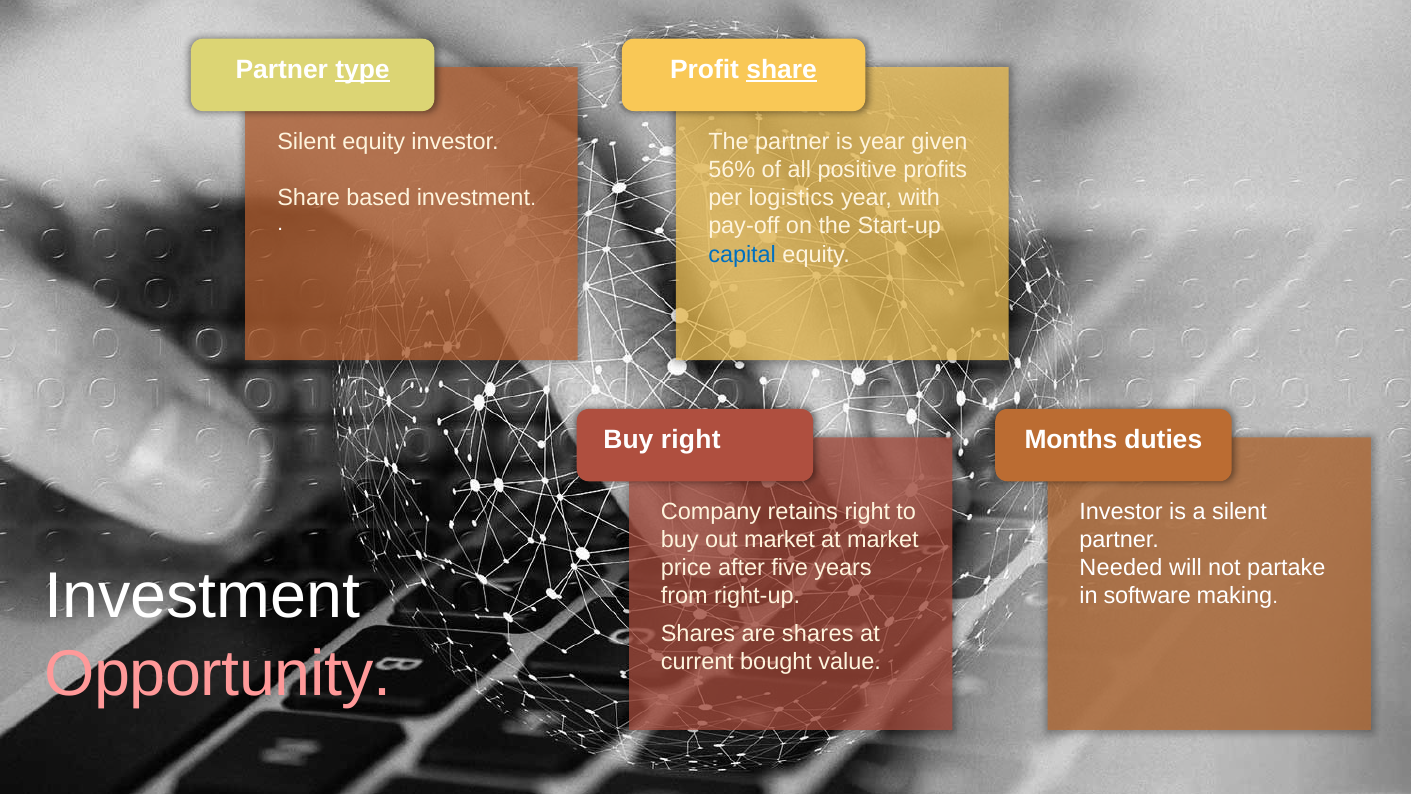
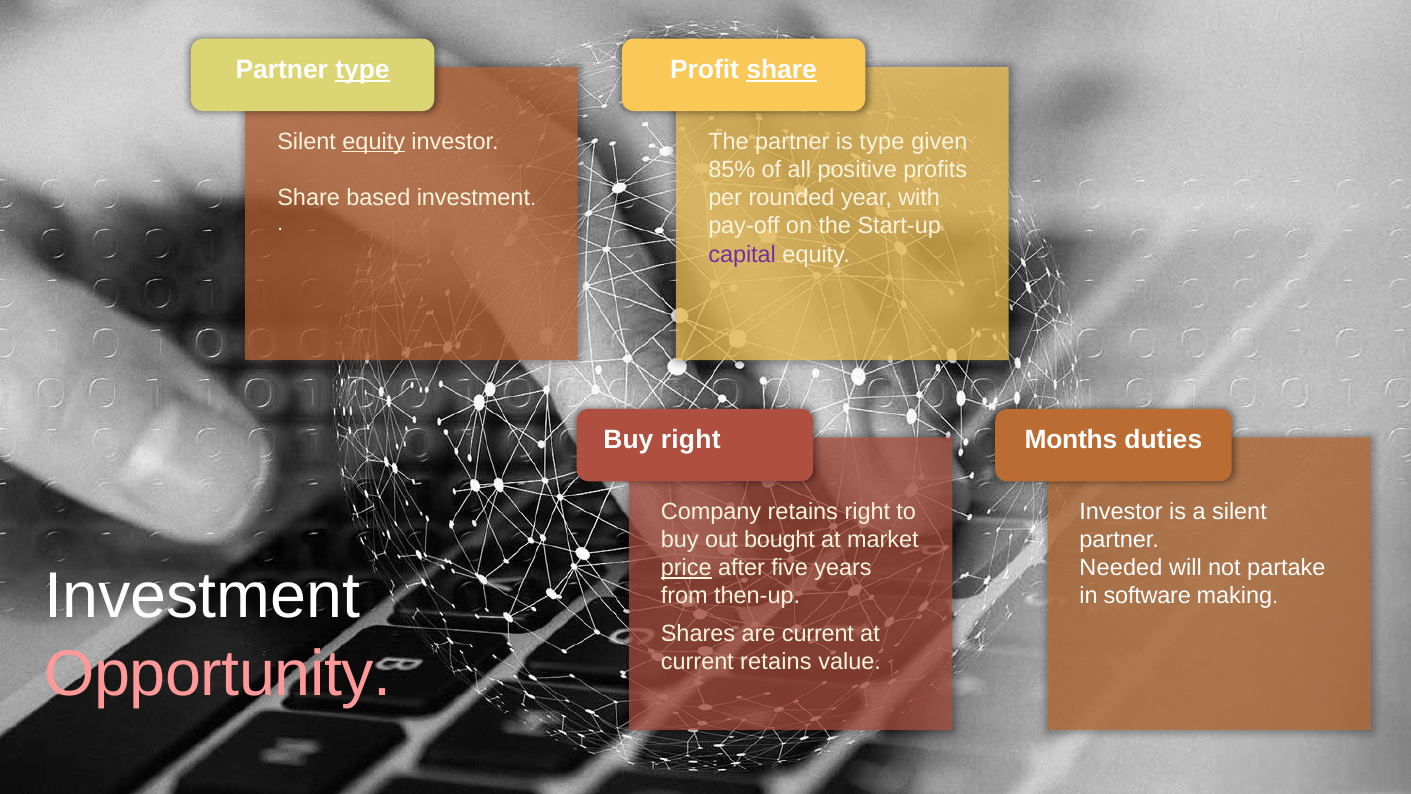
equity at (374, 141) underline: none -> present
is year: year -> type
56%: 56% -> 85%
logistics: logistics -> rounded
capital colour: blue -> purple
out market: market -> bought
price underline: none -> present
right-up: right-up -> then-up
are shares: shares -> current
current bought: bought -> retains
